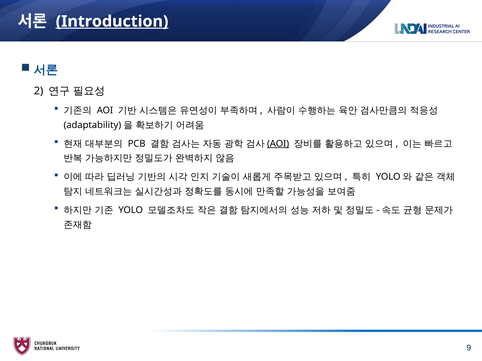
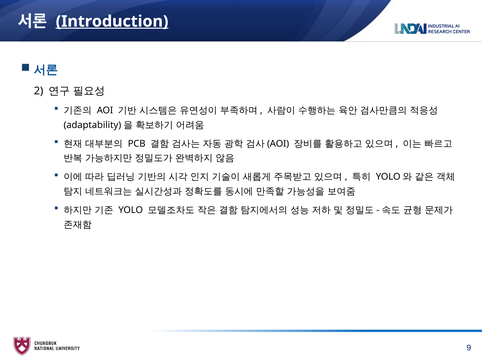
AOI at (278, 144) underline: present -> none
